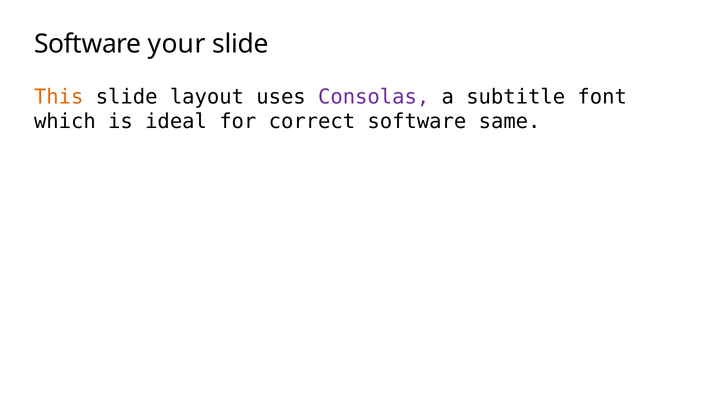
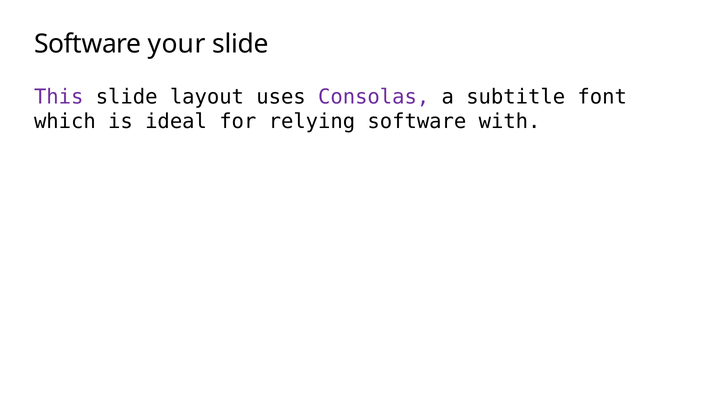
This colour: orange -> purple
correct: correct -> relying
same: same -> with
